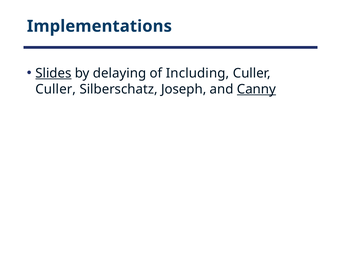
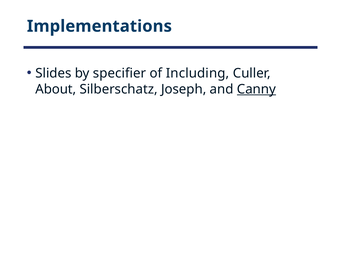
Slides underline: present -> none
delaying: delaying -> specifier
Culler at (56, 89): Culler -> About
